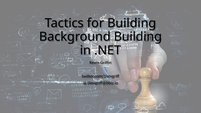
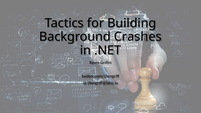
Background Building: Building -> Crashes
